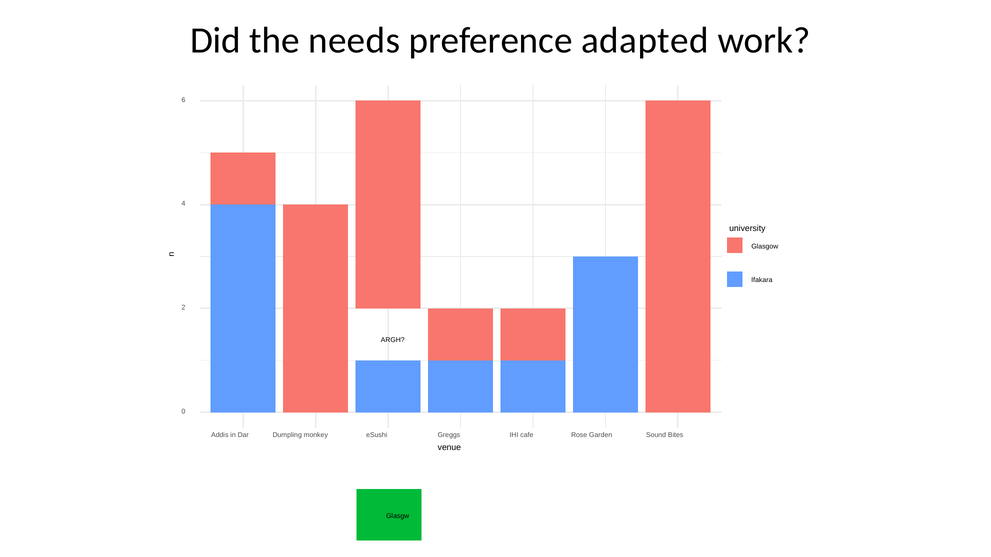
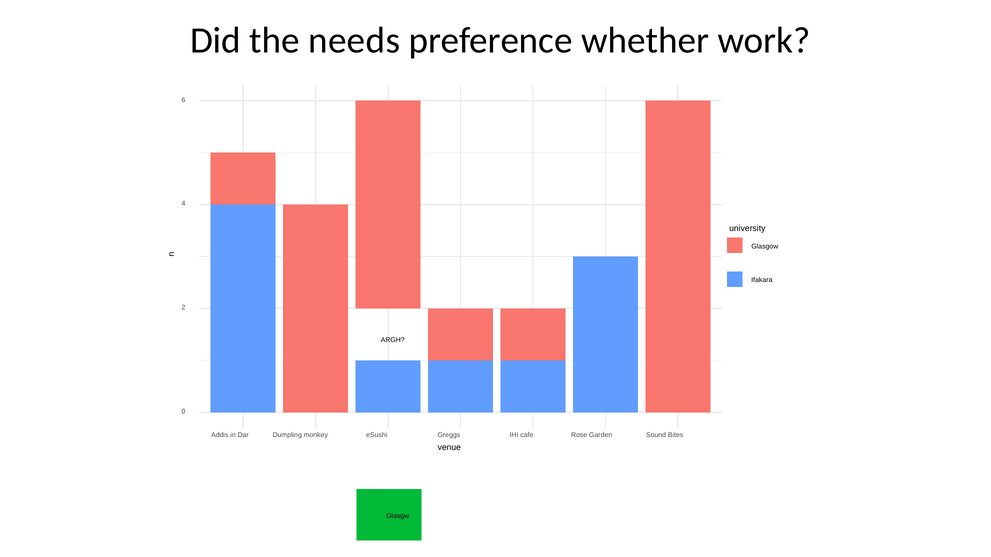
adapted: adapted -> whether
